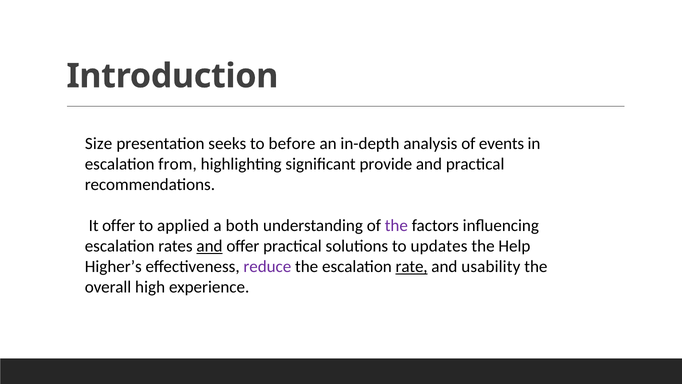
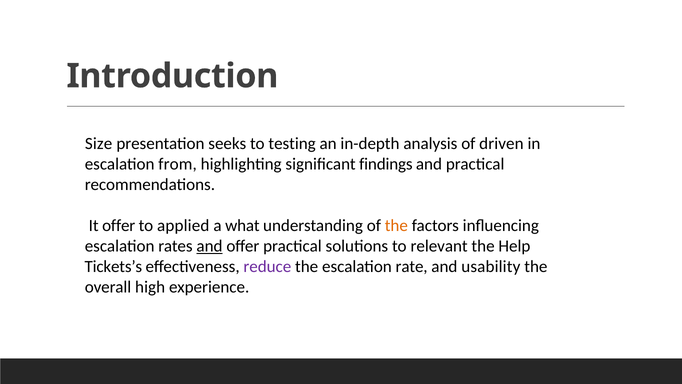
before: before -> testing
events: events -> driven
provide: provide -> findings
both: both -> what
the at (396, 225) colour: purple -> orange
updates: updates -> relevant
Higher’s: Higher’s -> Tickets’s
rate underline: present -> none
